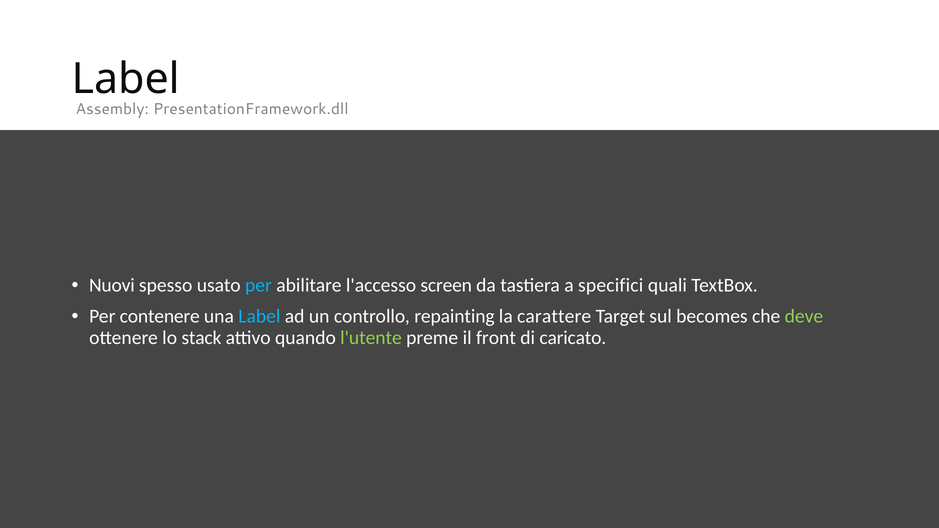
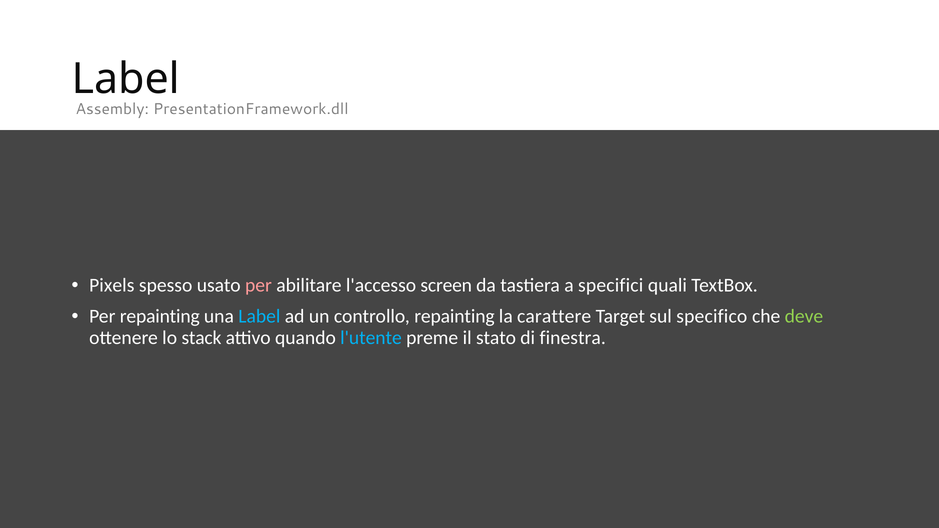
Nuovi: Nuovi -> Pixels
per at (258, 286) colour: light blue -> pink
Per contenere: contenere -> repainting
becomes: becomes -> specifico
l'utente colour: light green -> light blue
front: front -> stato
caricato: caricato -> finestra
